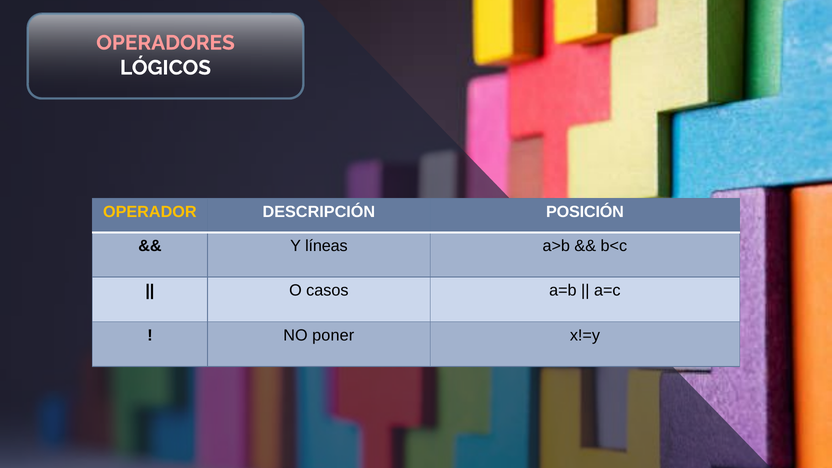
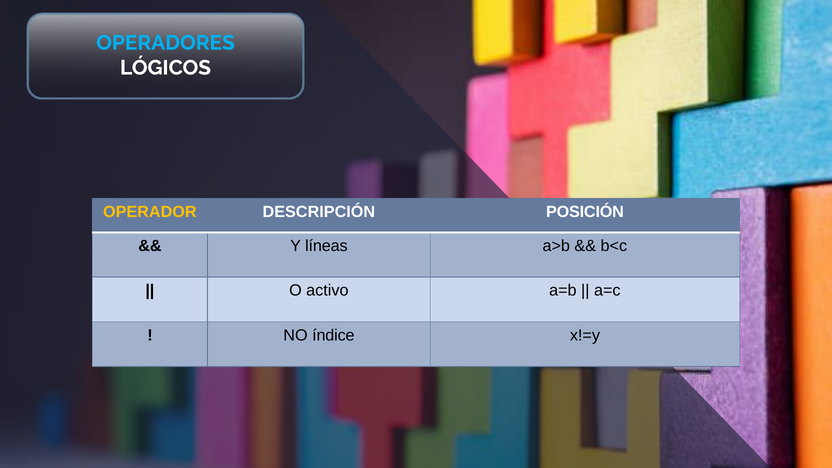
OPERADORES colour: pink -> light blue
casos: casos -> activo
poner: poner -> índice
